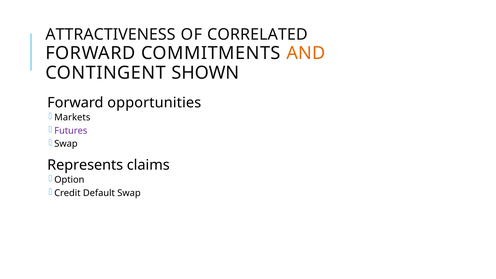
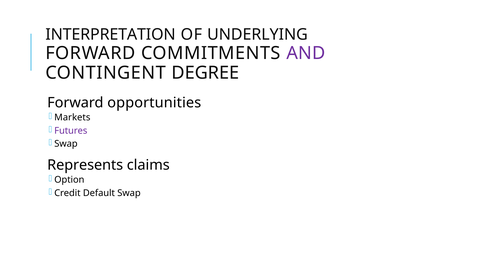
ATTRACTIVENESS: ATTRACTIVENESS -> INTERPRETATION
CORRELATED: CORRELATED -> UNDERLYING
AND colour: orange -> purple
SHOWN: SHOWN -> DEGREE
